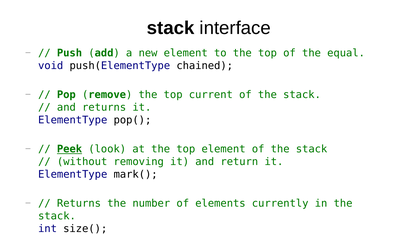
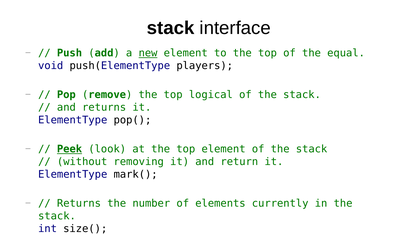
new underline: none -> present
chained: chained -> players
current: current -> logical
